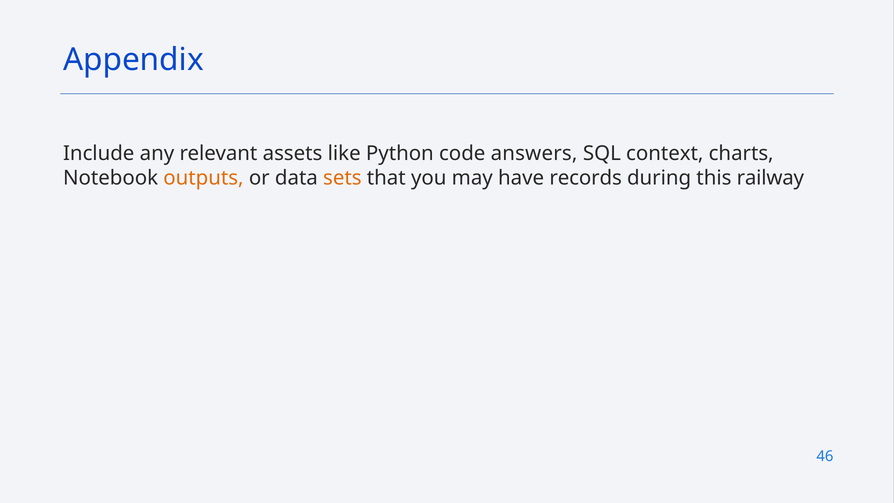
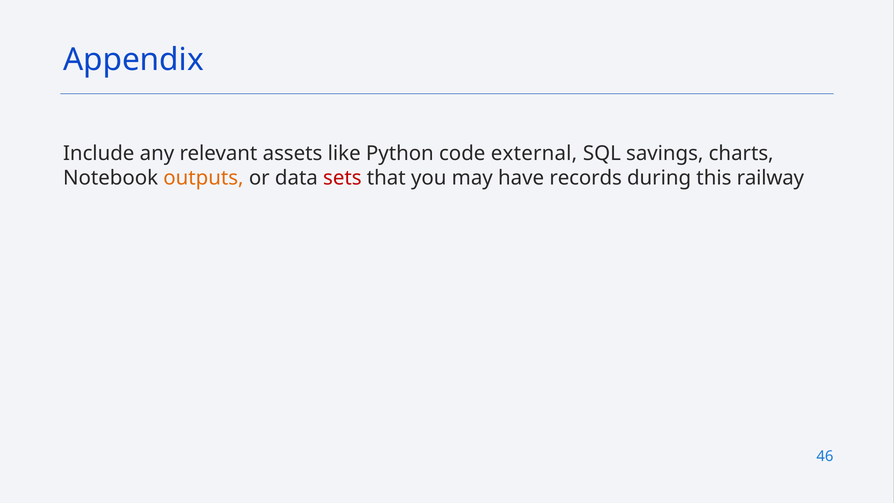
answers: answers -> external
context: context -> savings
sets colour: orange -> red
